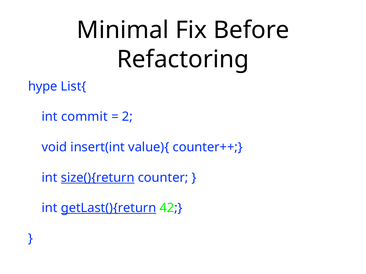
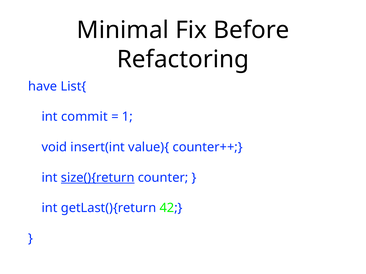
hype: hype -> have
2: 2 -> 1
getLast(){return underline: present -> none
